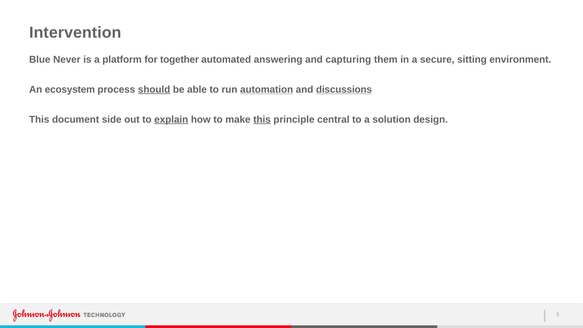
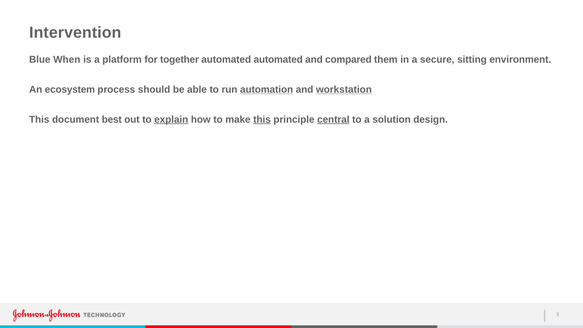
Never: Never -> When
automated answering: answering -> automated
capturing: capturing -> compared
should underline: present -> none
discussions: discussions -> workstation
side: side -> best
central underline: none -> present
